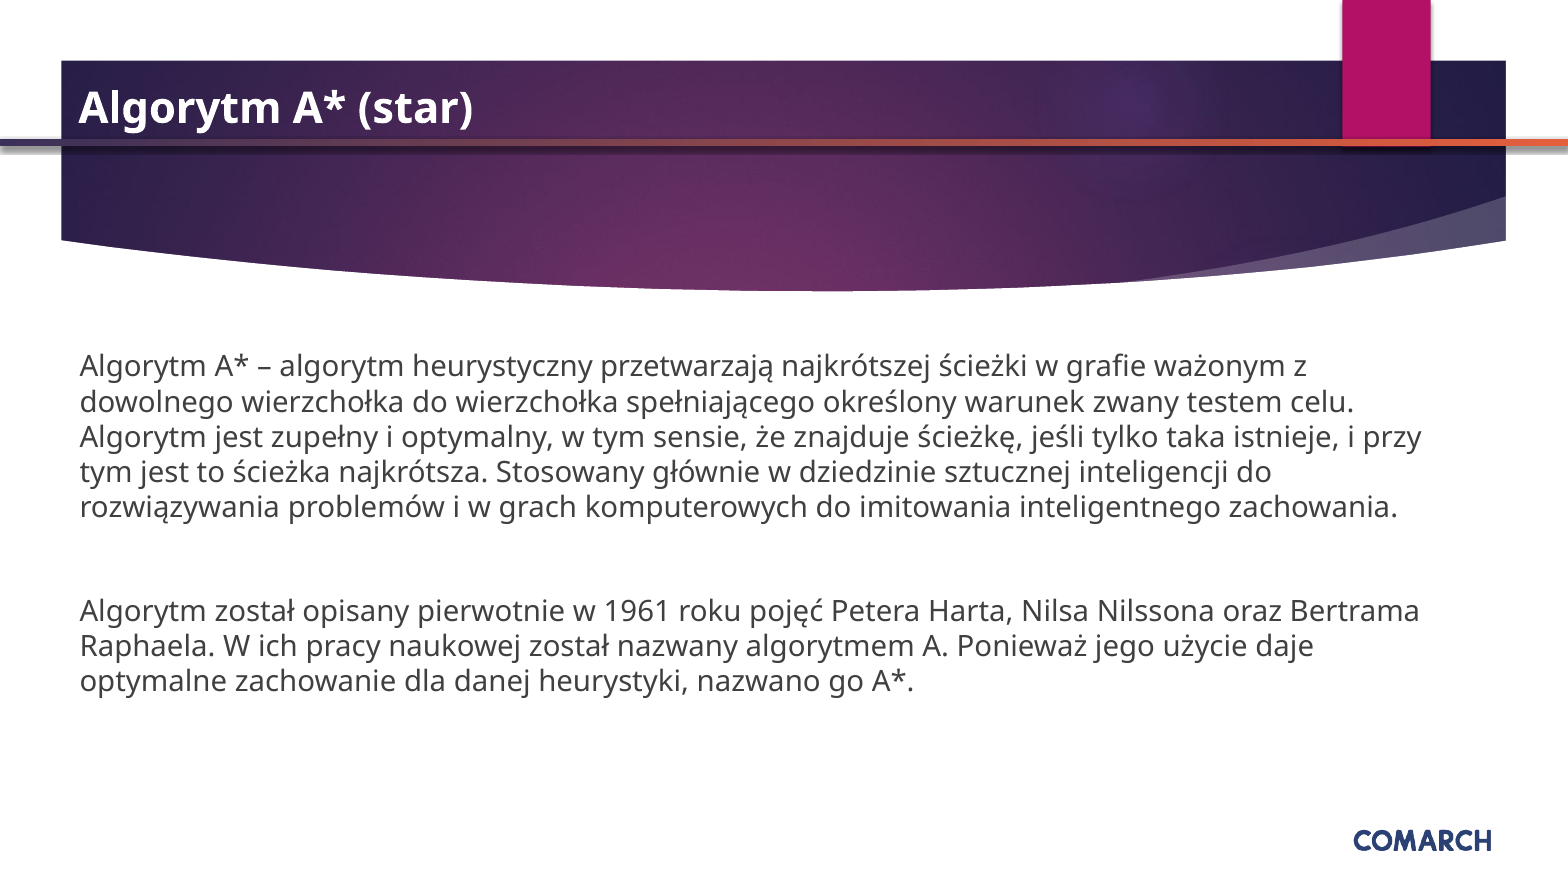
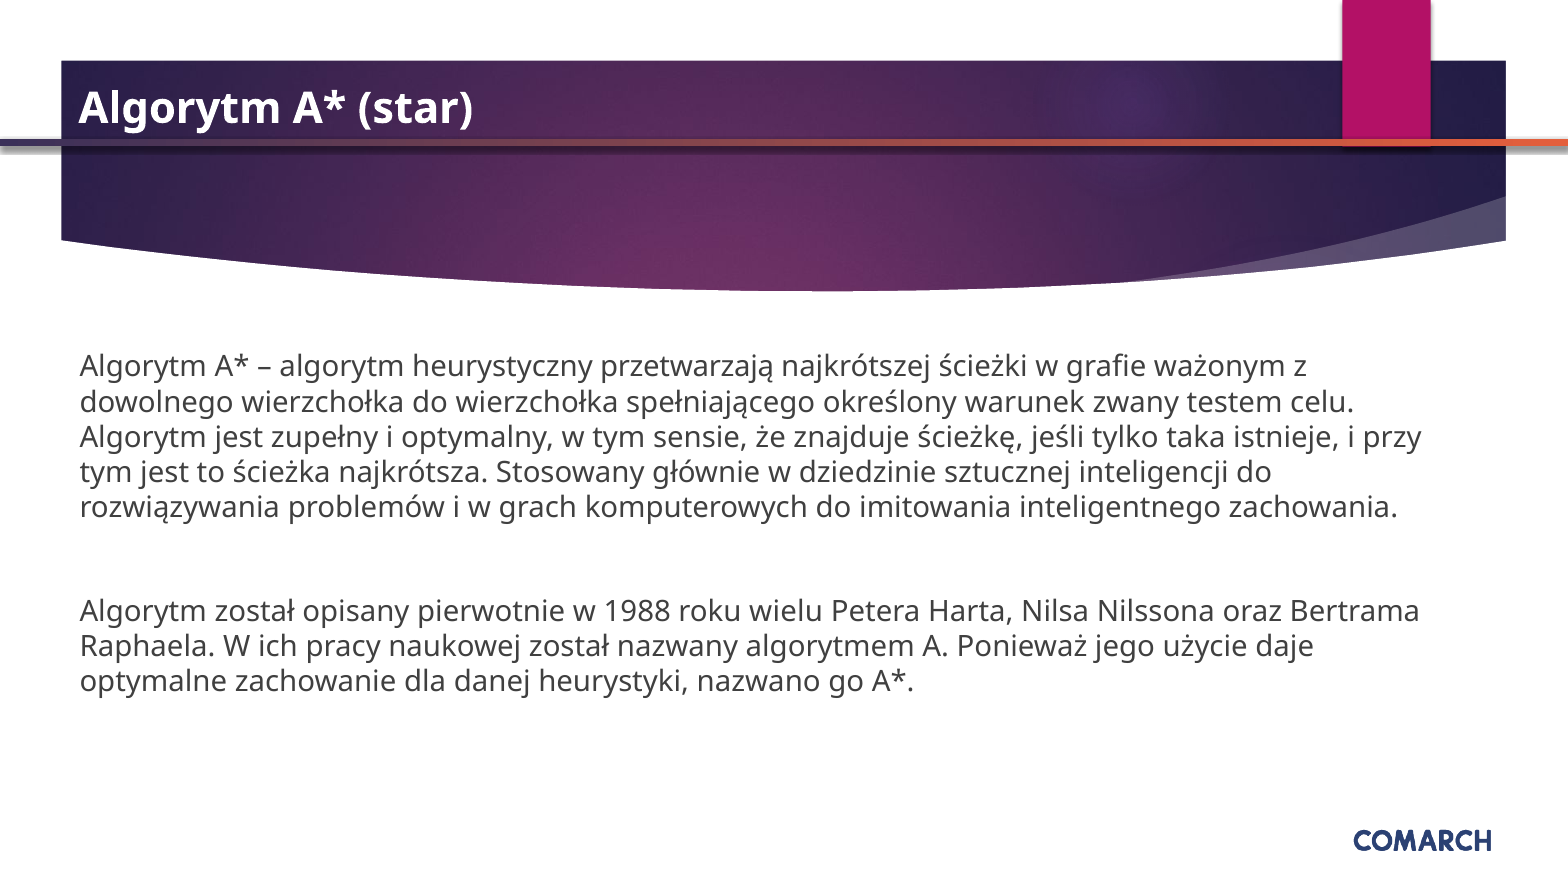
1961: 1961 -> 1988
pojęć: pojęć -> wielu
